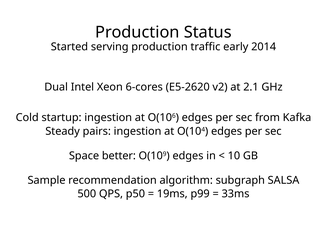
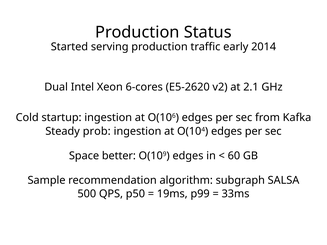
pairs: pairs -> prob
10: 10 -> 60
